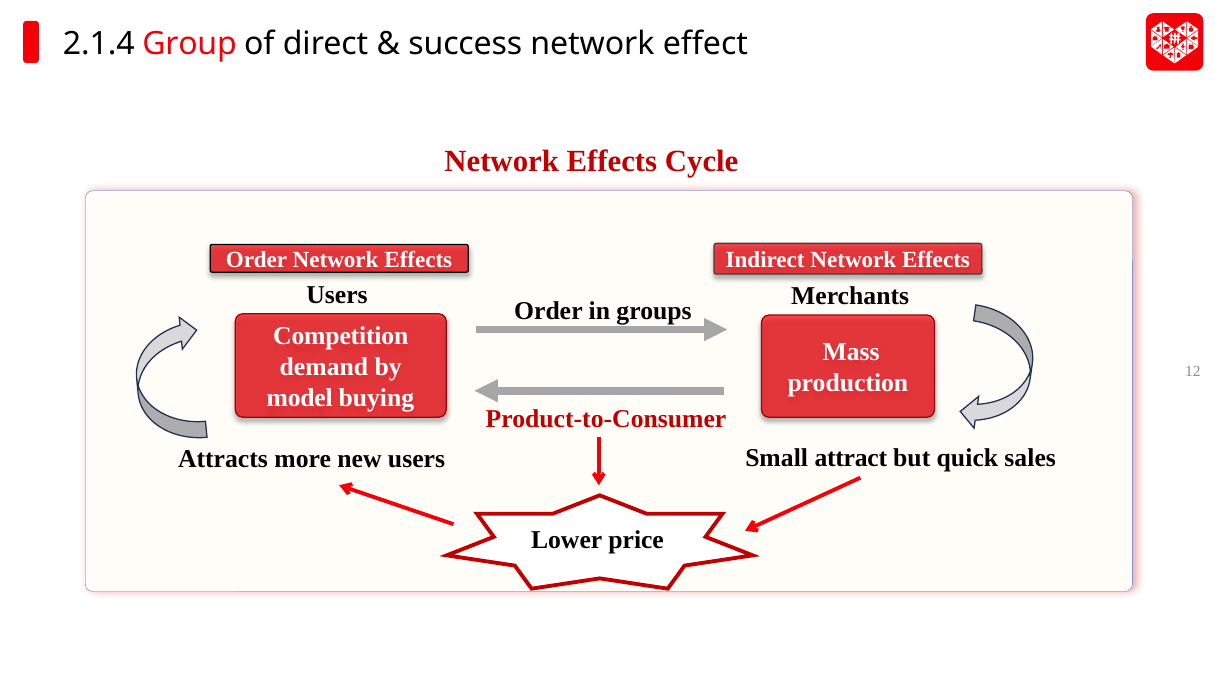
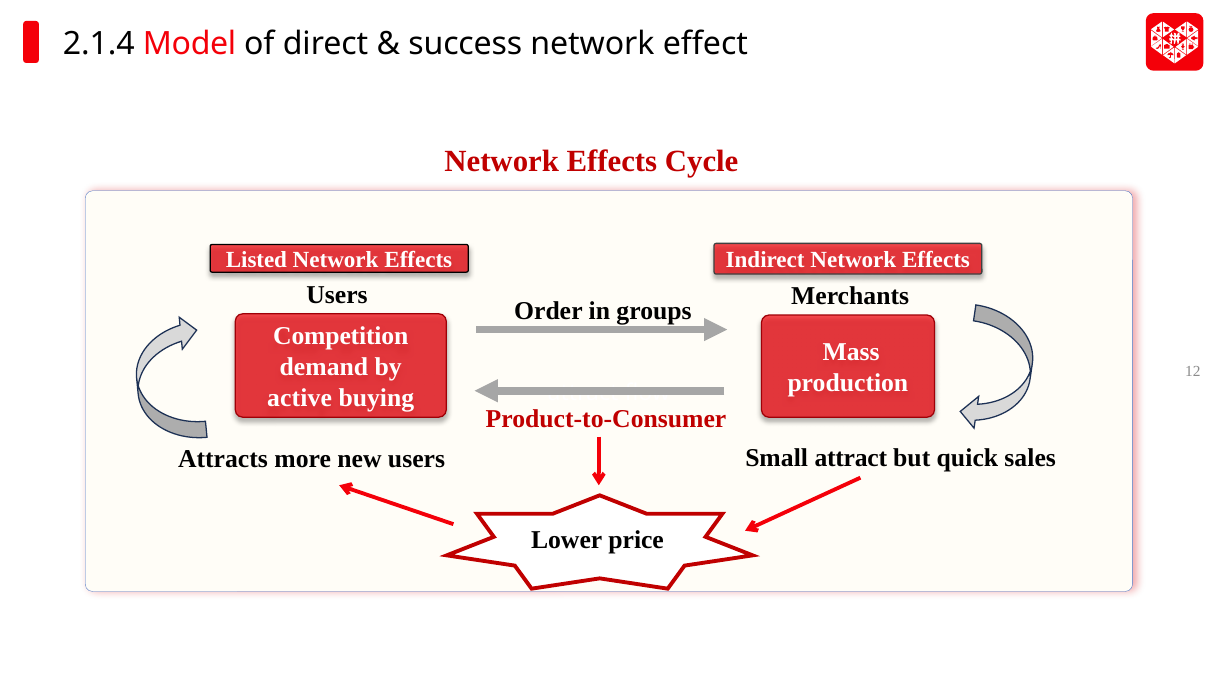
Group: Group -> Model
Order at (256, 260): Order -> Listed
model: model -> active
